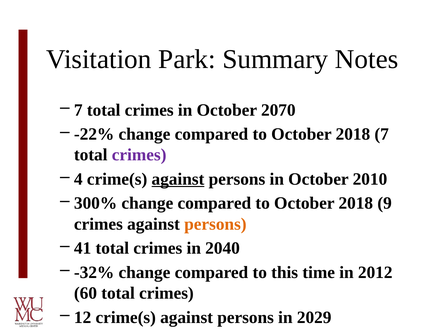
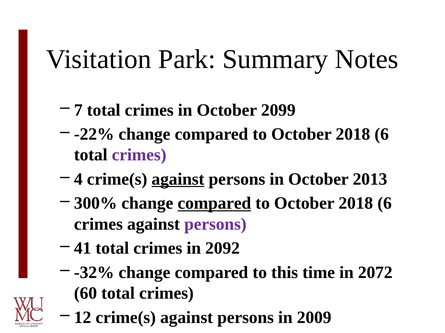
2070: 2070 -> 2099
7 at (382, 134): 7 -> 6
2010: 2010 -> 2013
compared at (214, 204) underline: none -> present
9 at (385, 204): 9 -> 6
persons at (215, 225) colour: orange -> purple
2040: 2040 -> 2092
2012: 2012 -> 2072
2029: 2029 -> 2009
